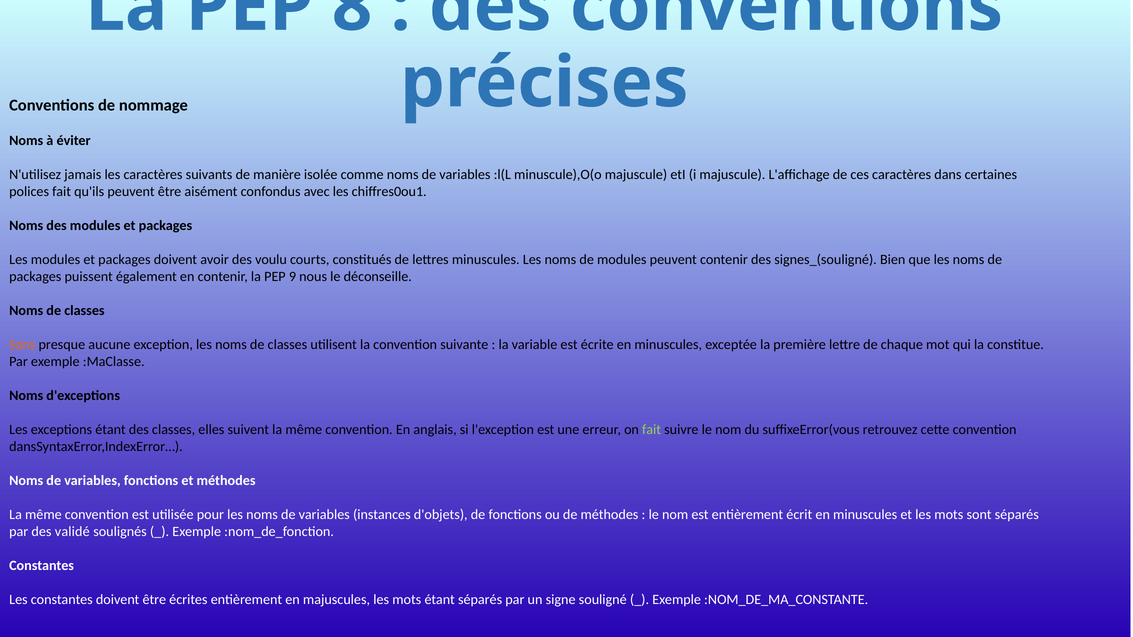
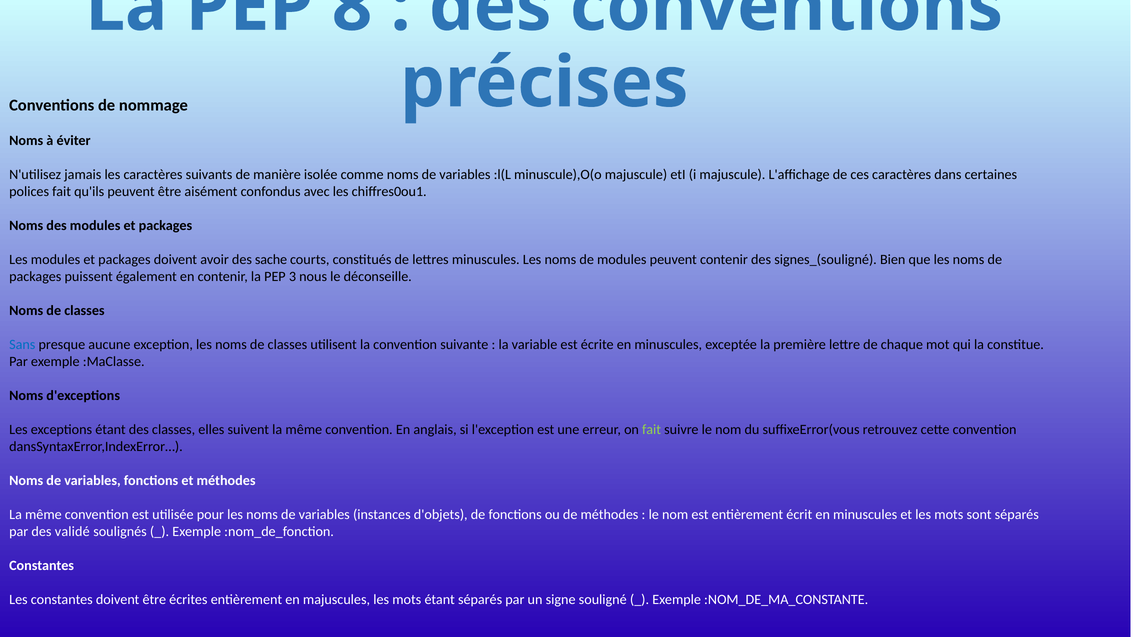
voulu: voulu -> sache
9: 9 -> 3
Sans colour: orange -> blue
